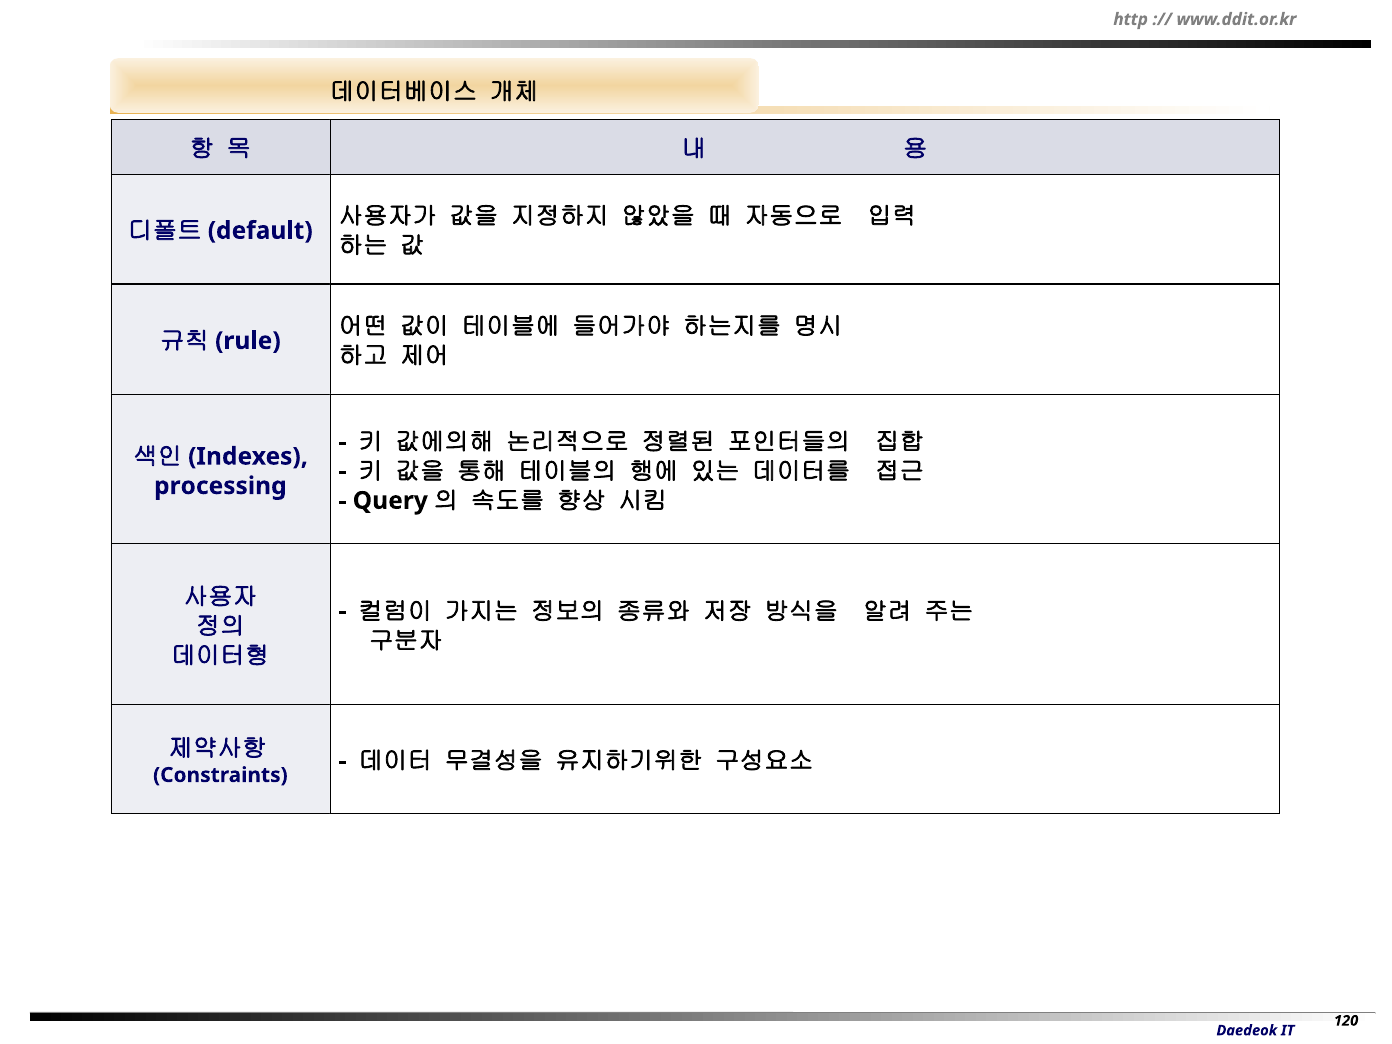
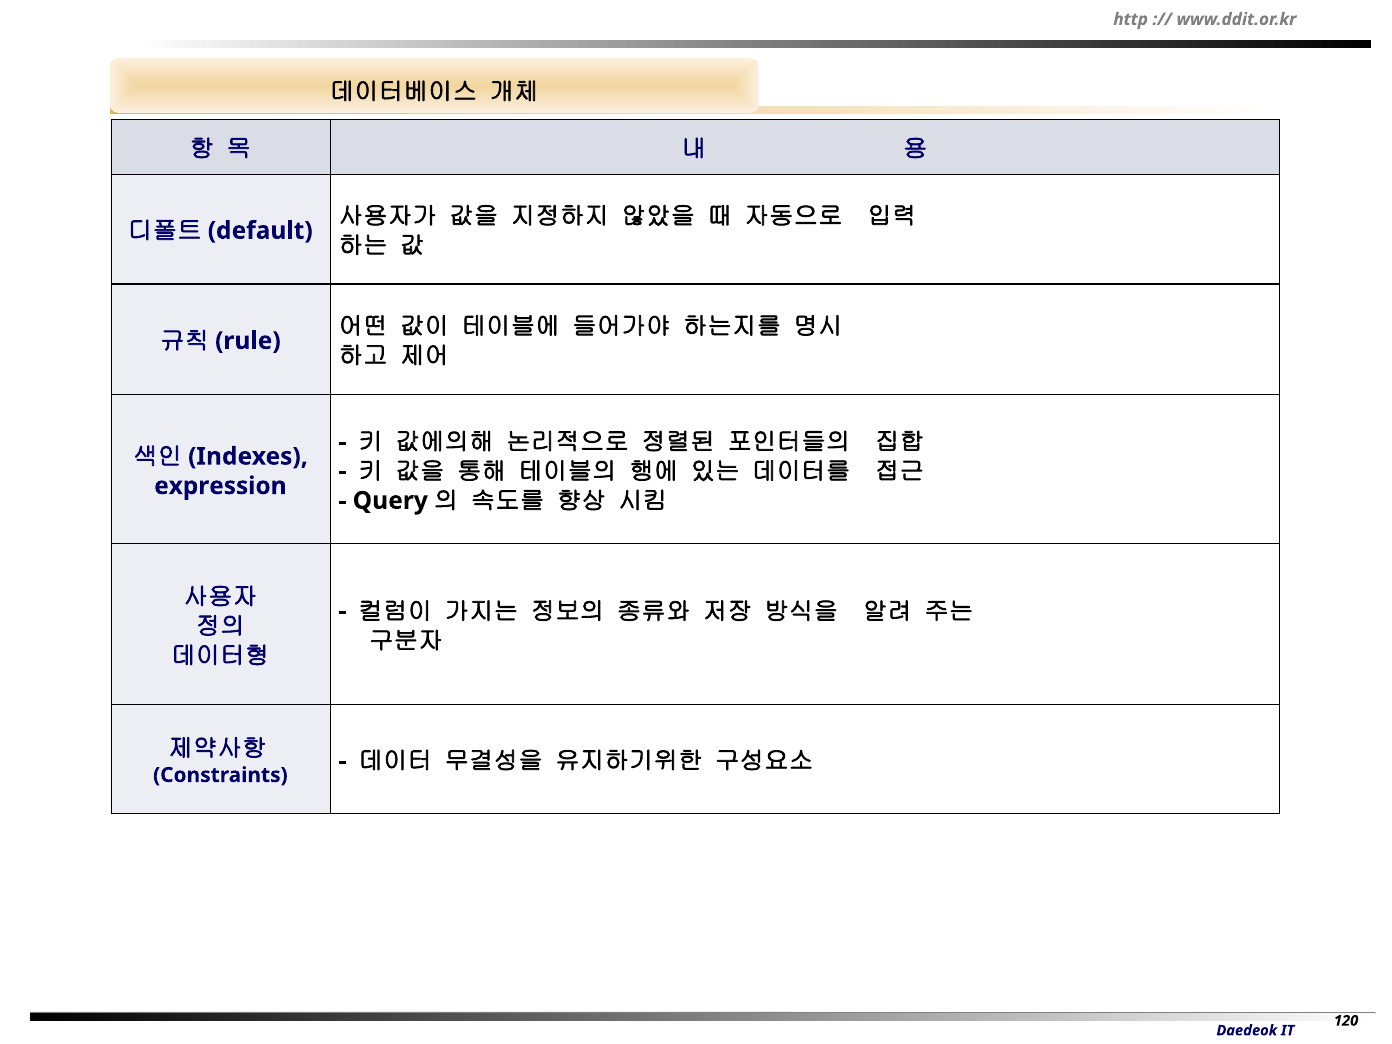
processing: processing -> expression
